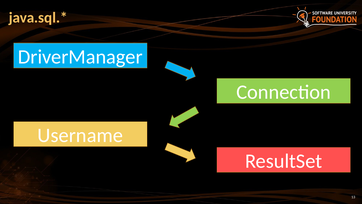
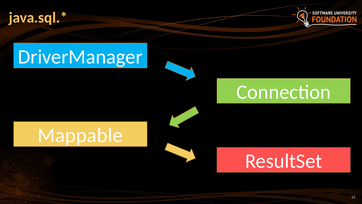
Username: Username -> Mappable
